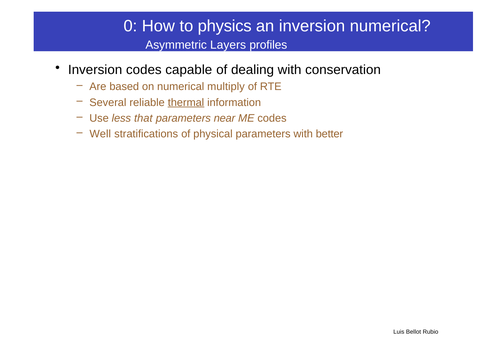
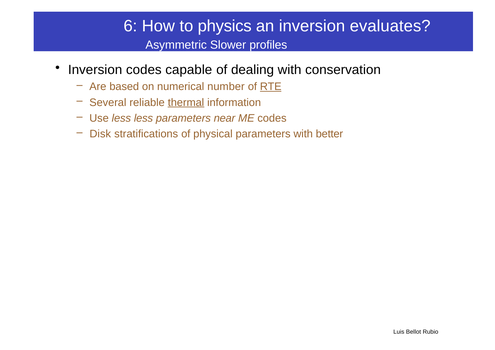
0: 0 -> 6
inversion numerical: numerical -> evaluates
Layers: Layers -> Slower
multiply: multiply -> number
RTE underline: none -> present
less that: that -> less
Well: Well -> Disk
